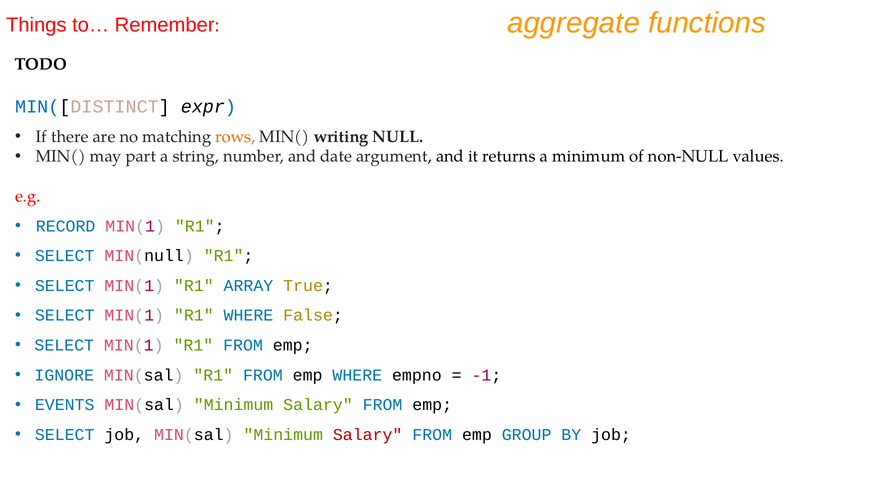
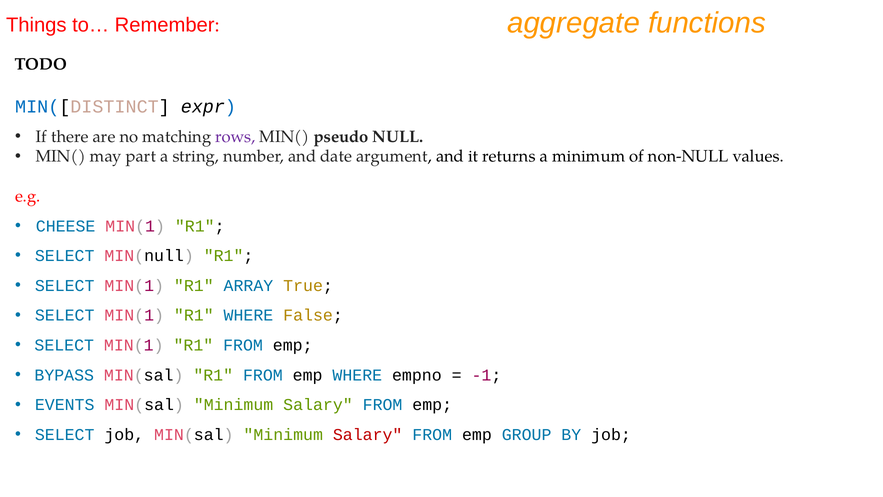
rows colour: orange -> purple
writing: writing -> pseudo
RECORD: RECORD -> CHEESE
IGNORE: IGNORE -> BYPASS
